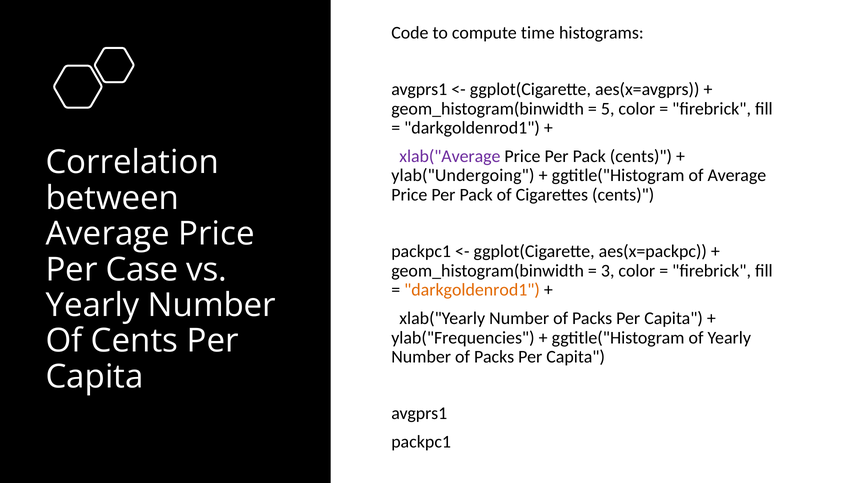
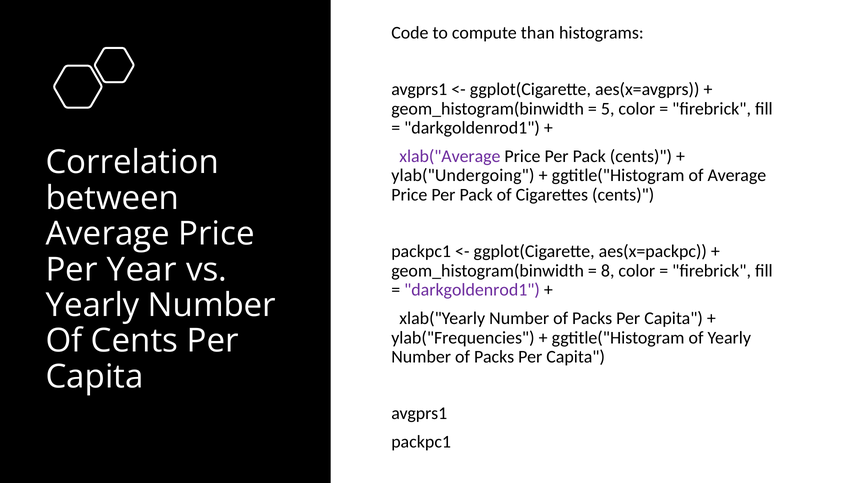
time: time -> than
Case: Case -> Year
3: 3 -> 8
darkgoldenrod1 at (472, 290) colour: orange -> purple
